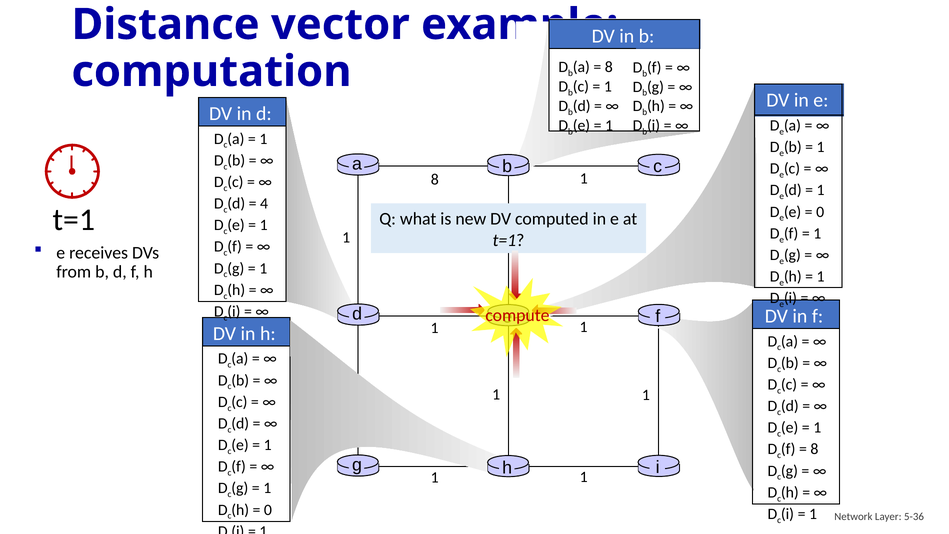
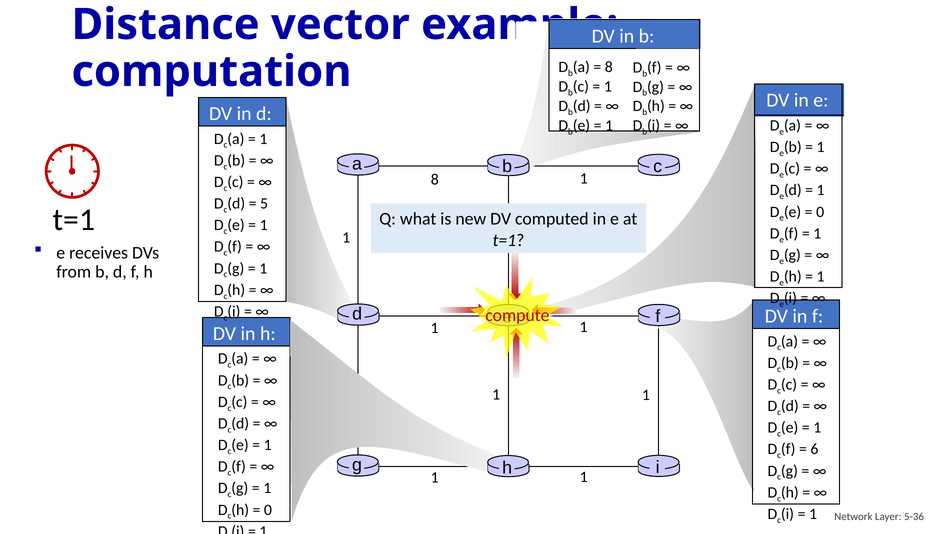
4: 4 -> 5
8 at (814, 449): 8 -> 6
